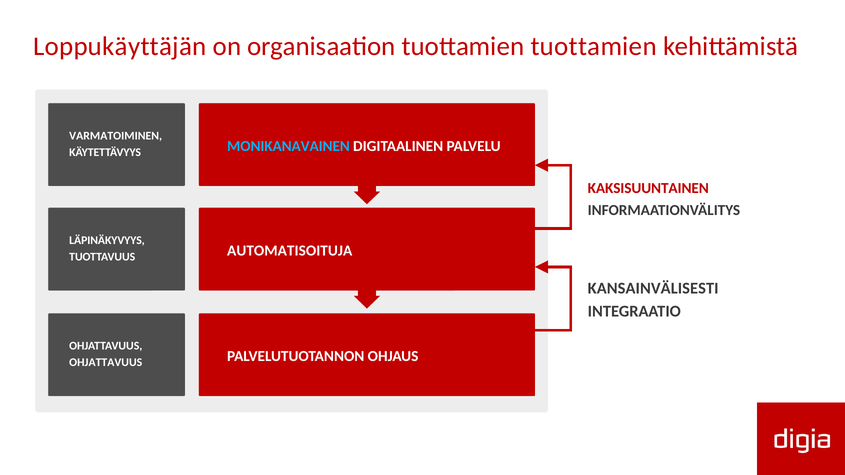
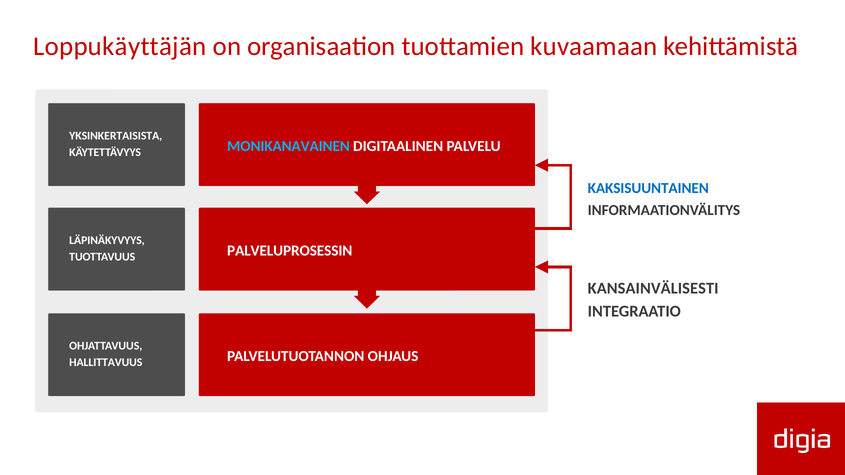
tuottamien tuottamien: tuottamien -> kuvaamaan
VARMATOIMINEN: VARMATOIMINEN -> YKSINKERTAISISTA
KAKSISUUNTAINEN colour: red -> blue
AUTOMATISOITUJA: AUTOMATISOITUJA -> PALVELUPROSESSIN
OHJATTAVUUS at (106, 363): OHJATTAVUUS -> HALLITTAVUUS
